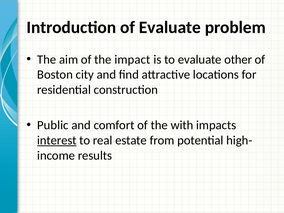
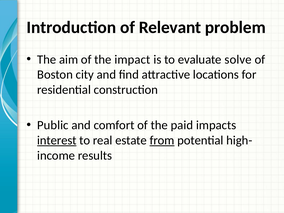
of Evaluate: Evaluate -> Relevant
other: other -> solve
with: with -> paid
from underline: none -> present
